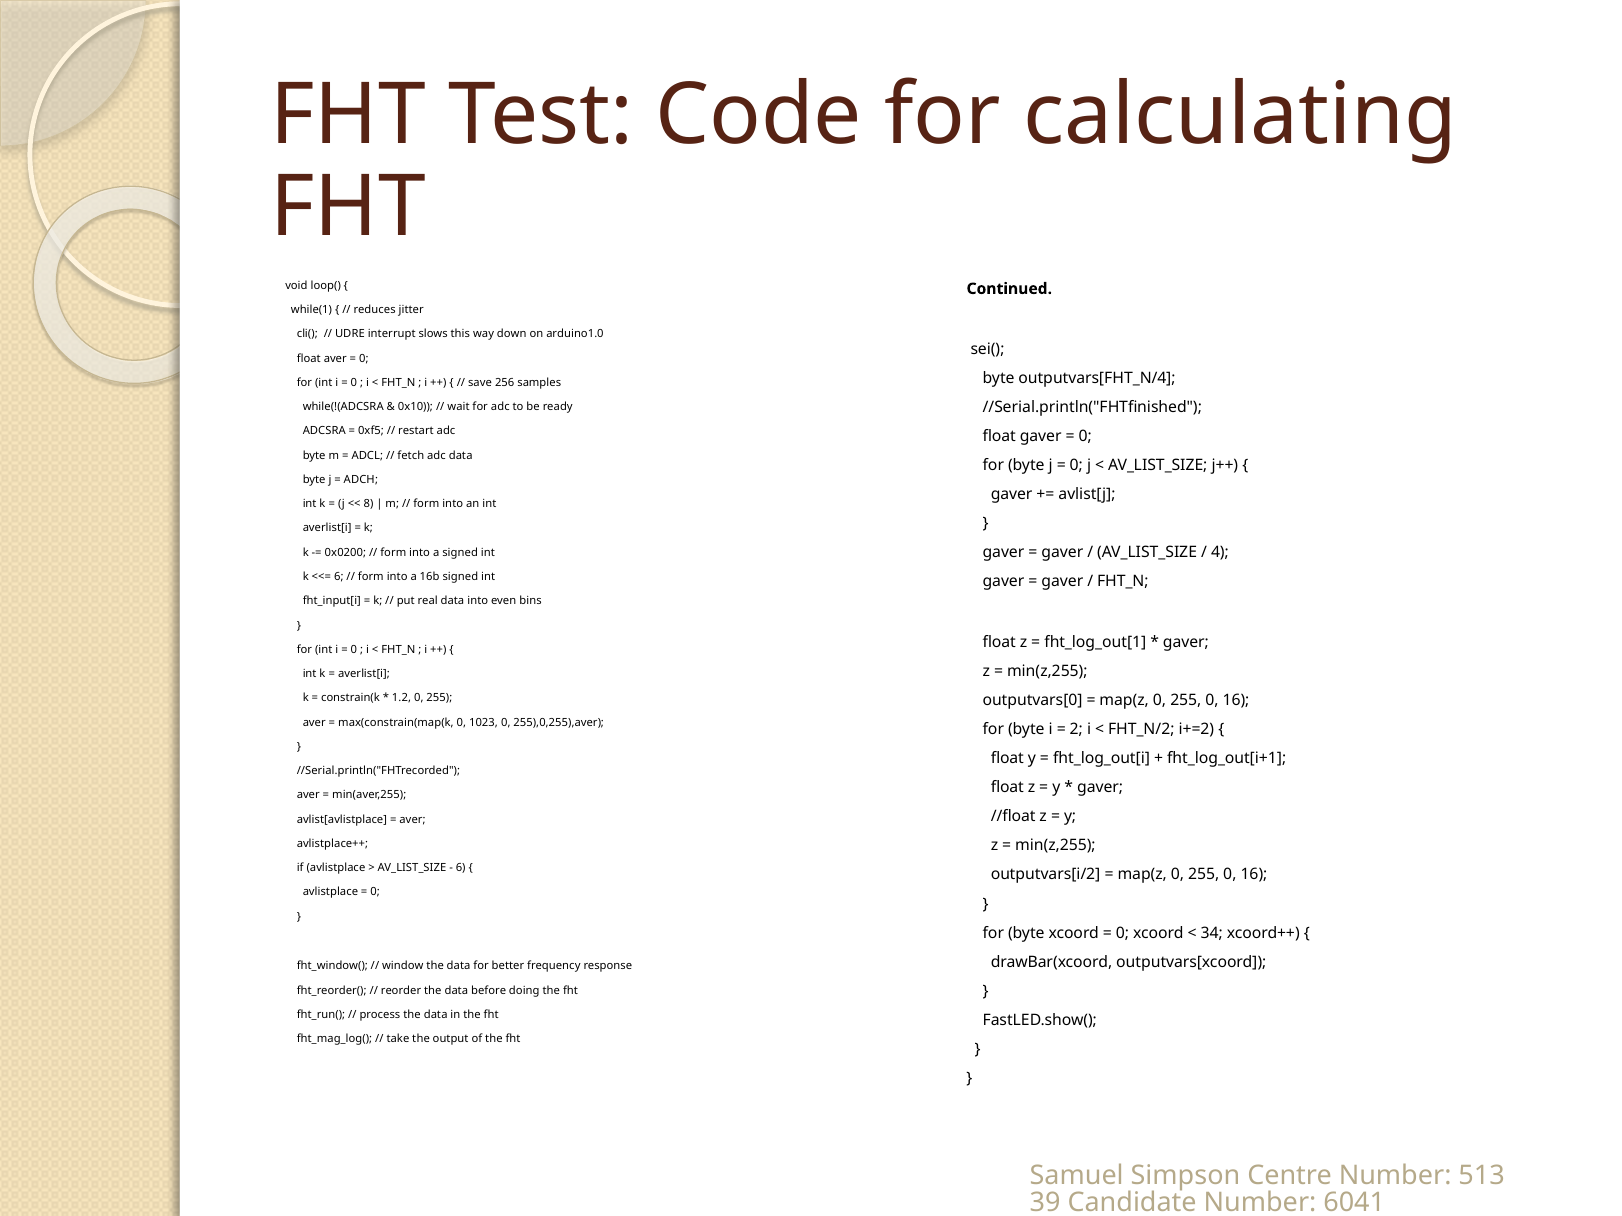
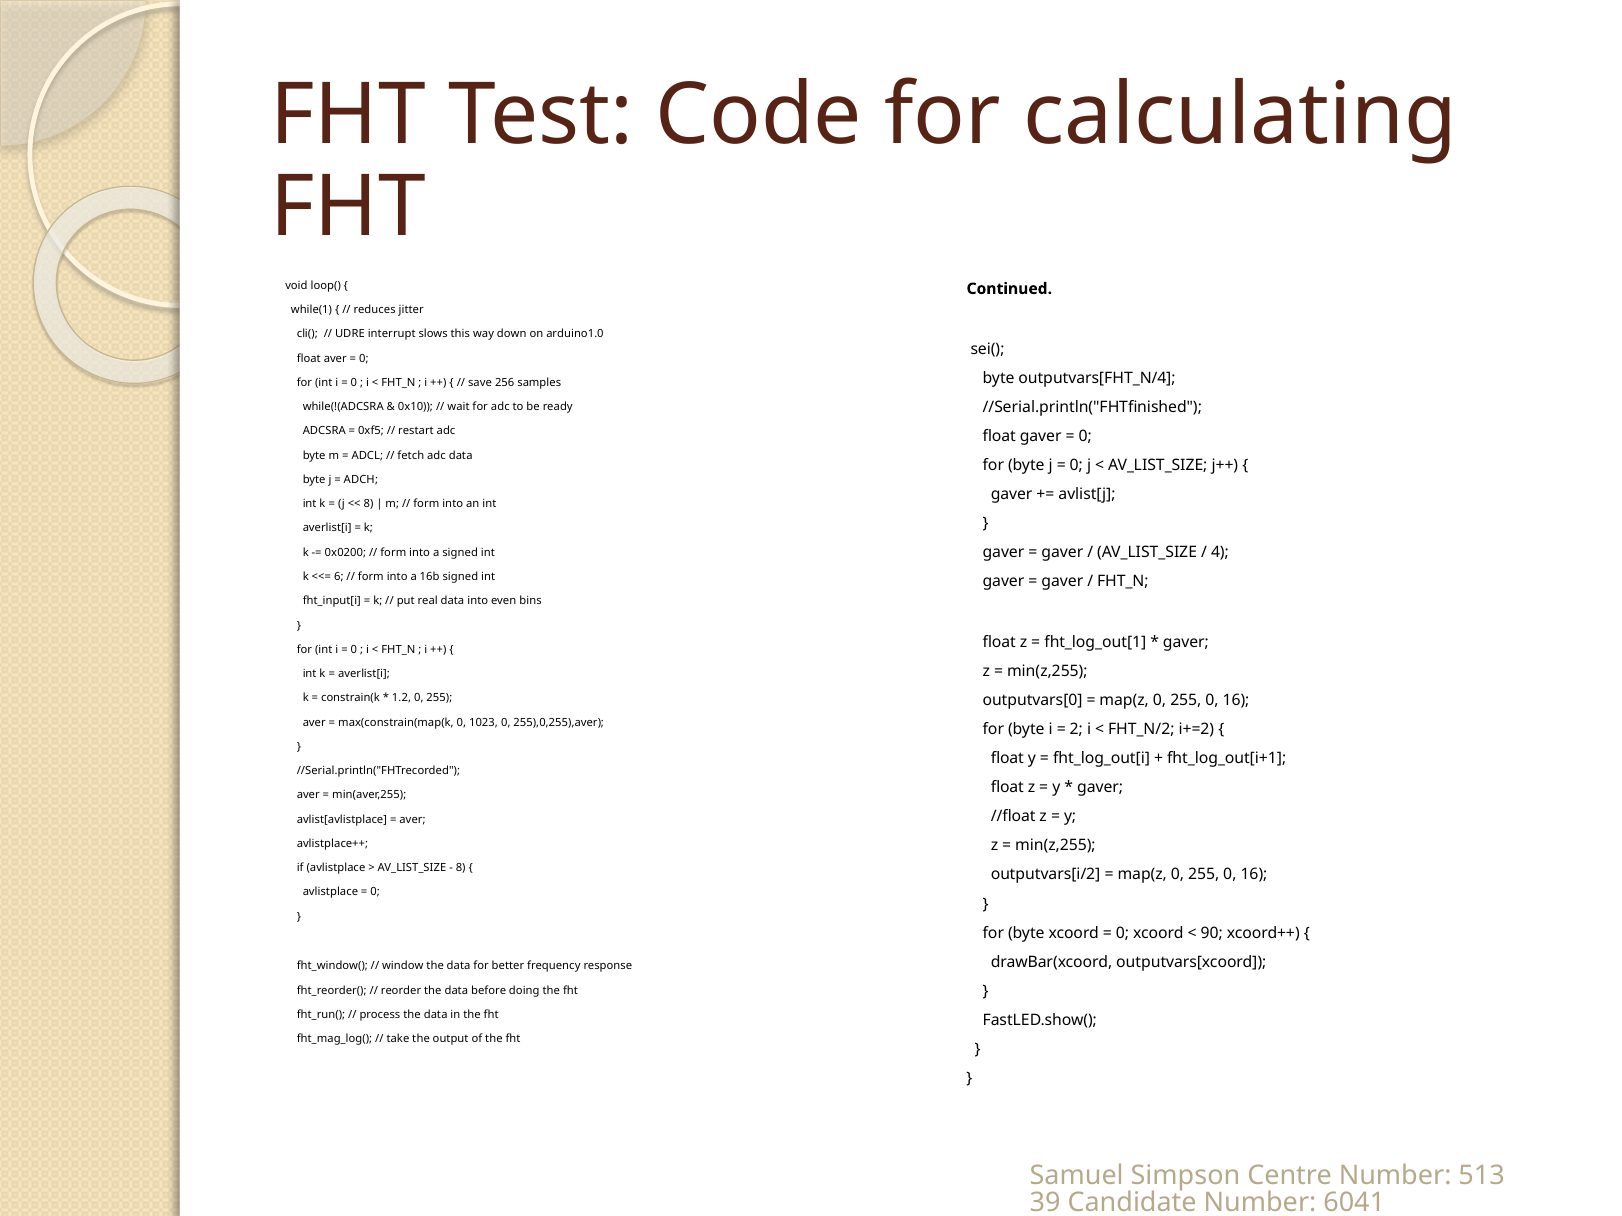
6 at (461, 868): 6 -> 8
34: 34 -> 90
